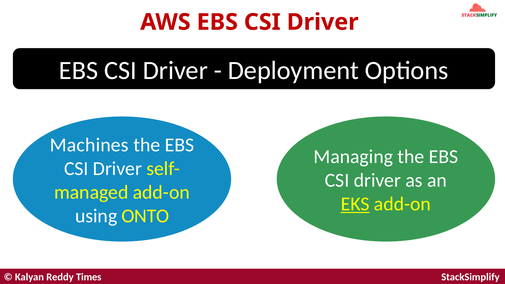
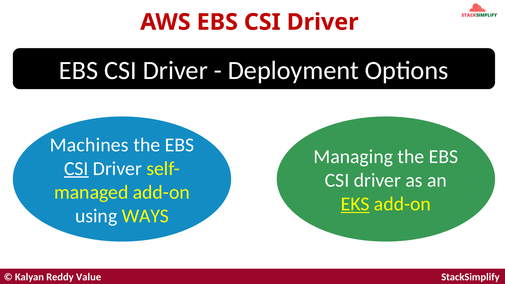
CSI at (76, 169) underline: none -> present
ONTO: ONTO -> WAYS
Times: Times -> Value
